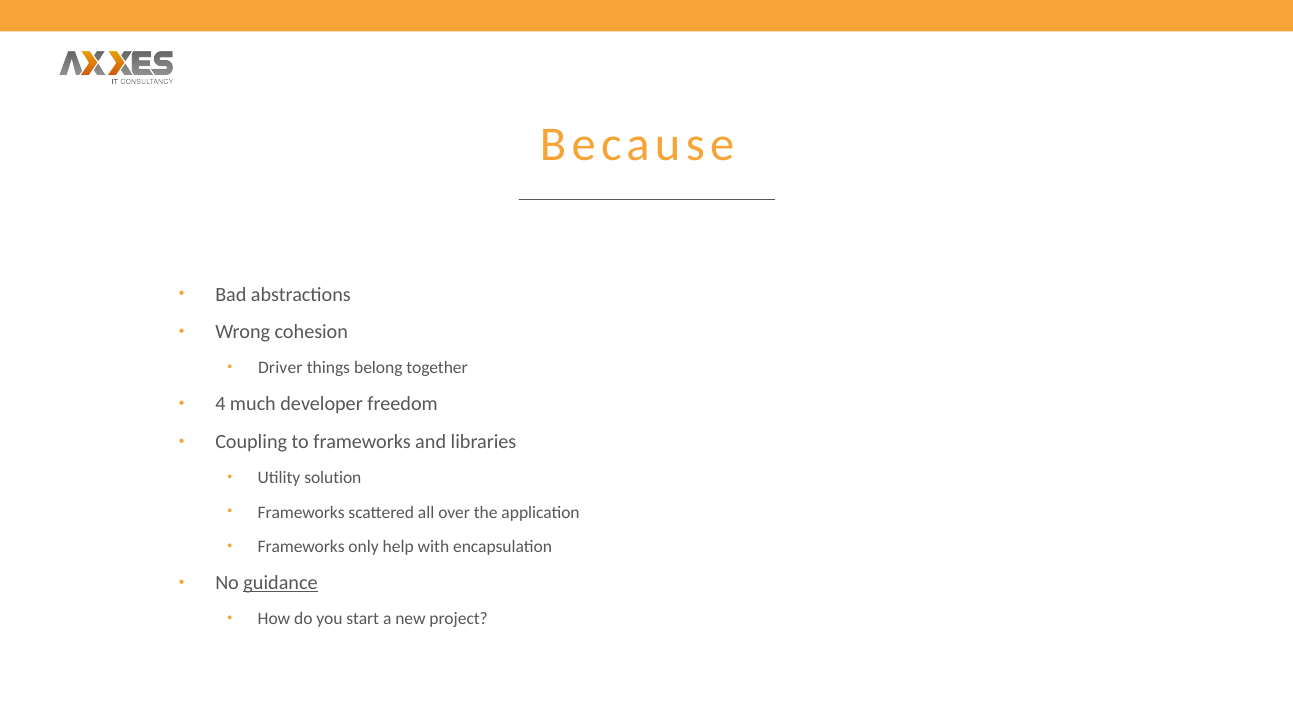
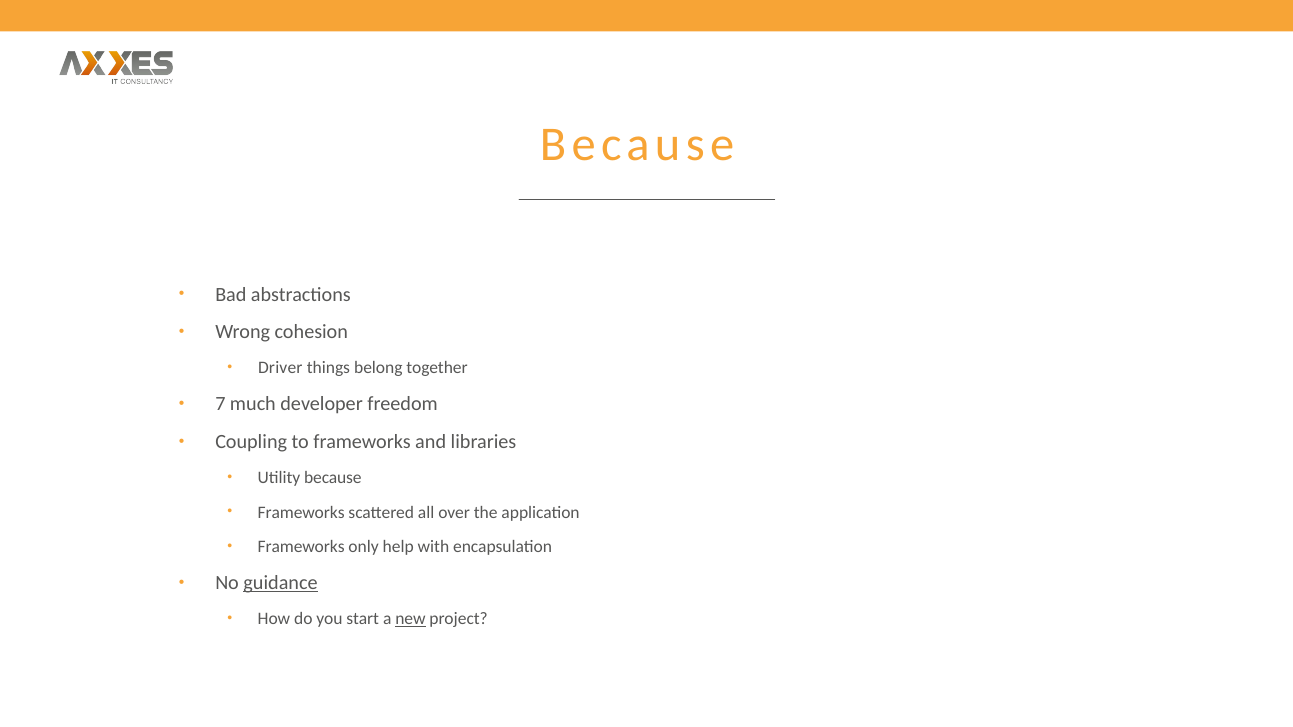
4: 4 -> 7
Utility solution: solution -> because
new underline: none -> present
